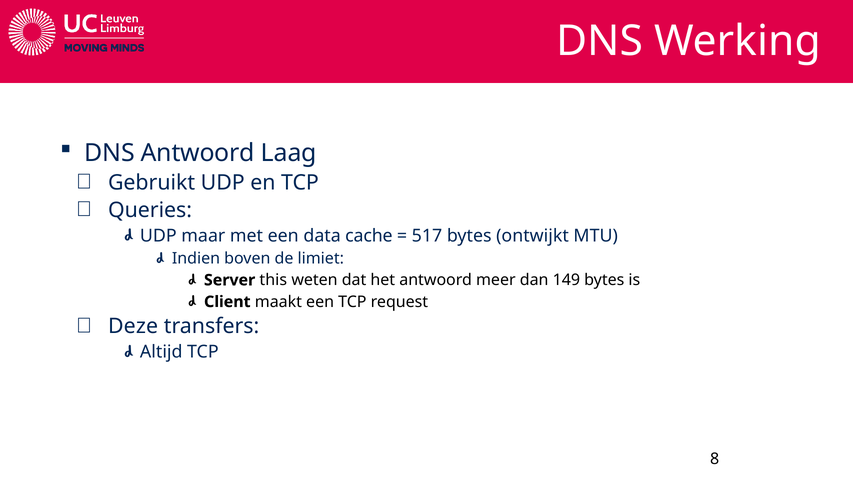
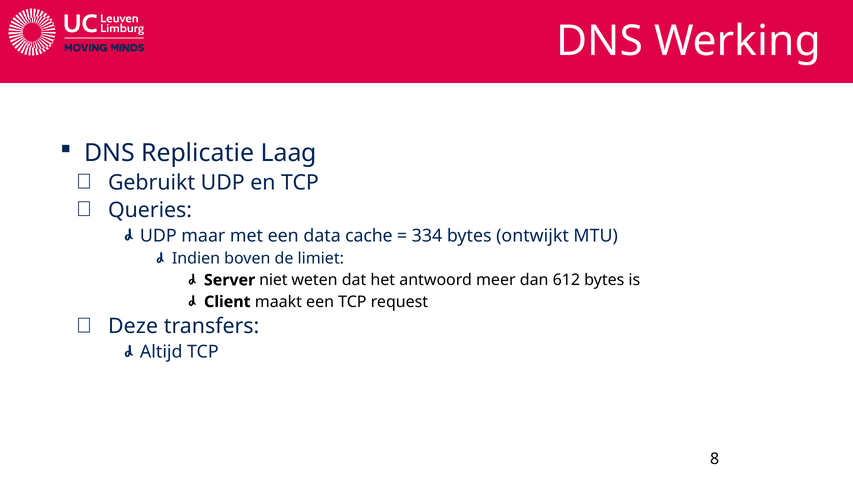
DNS Antwoord: Antwoord -> Replicatie
517: 517 -> 334
this: this -> niet
149: 149 -> 612
